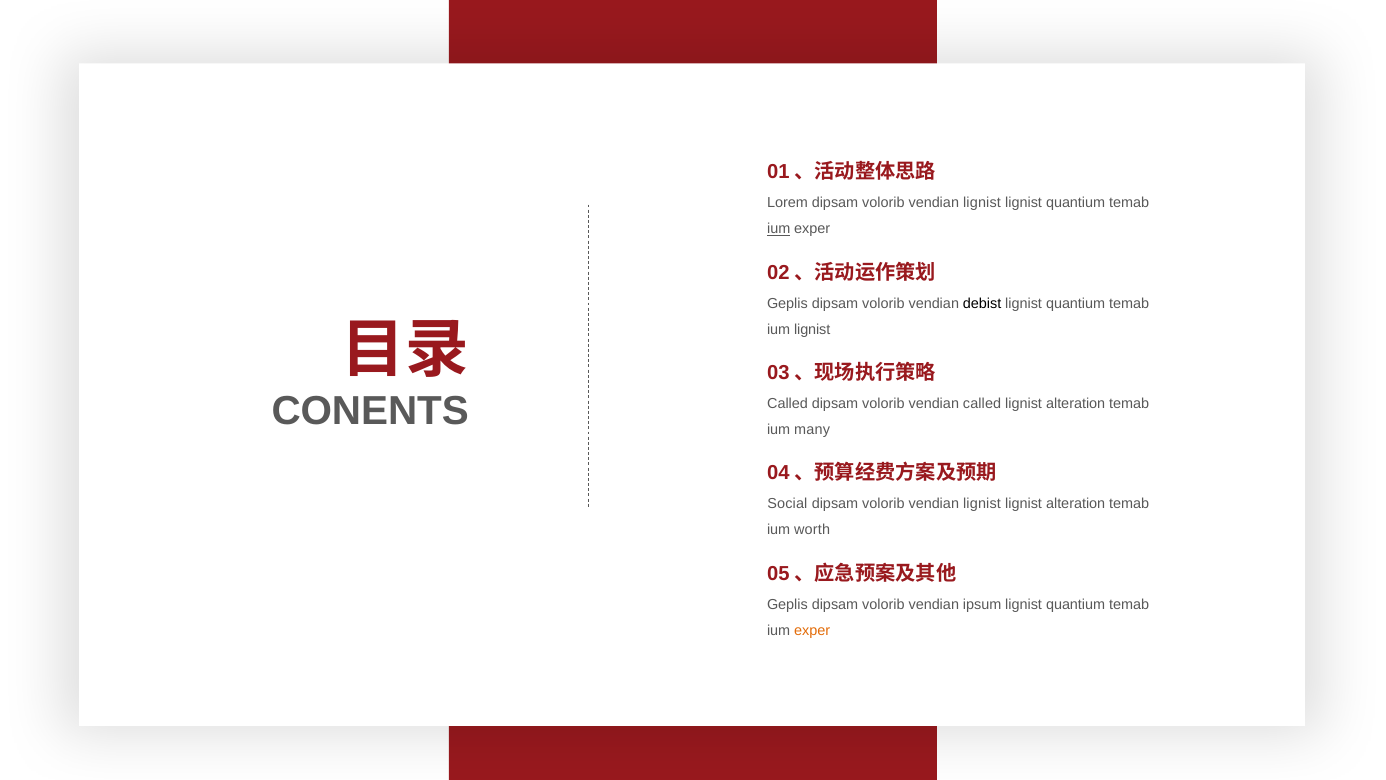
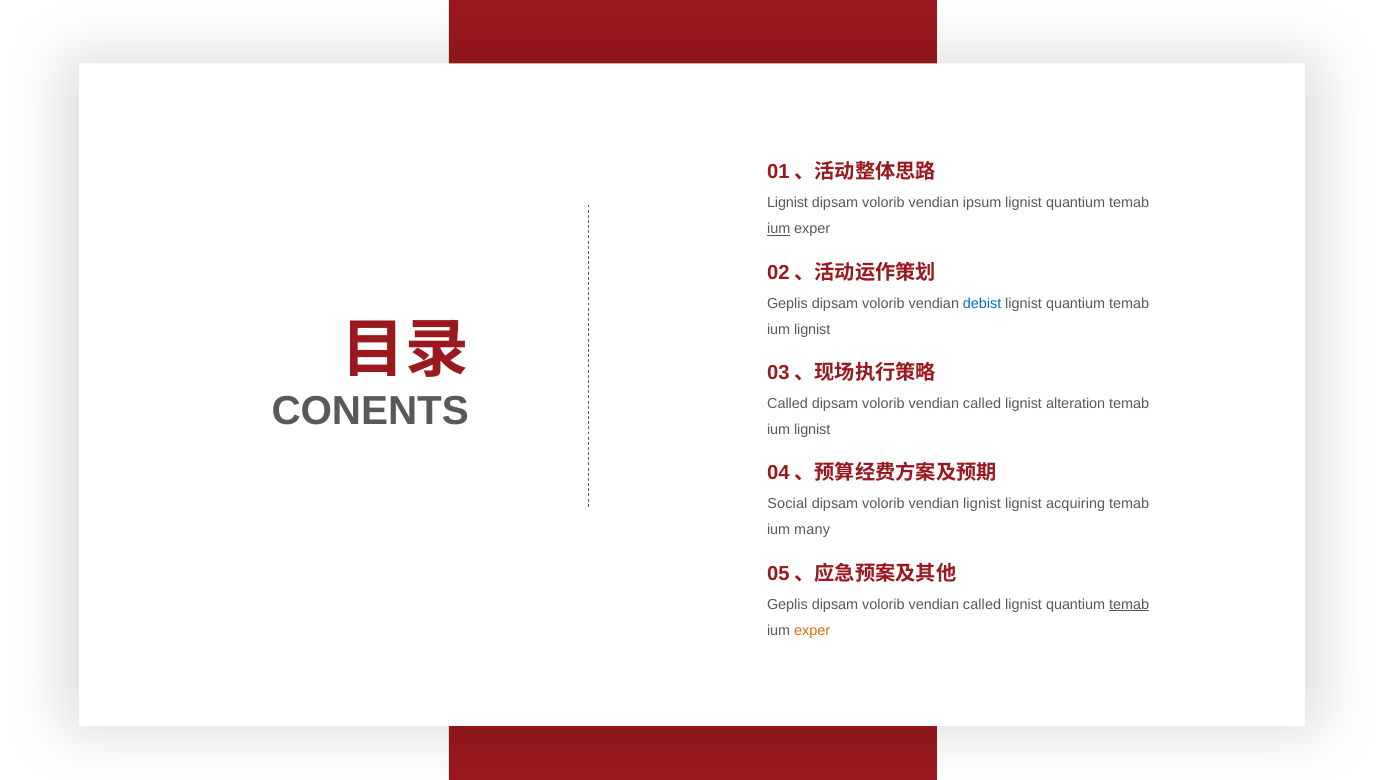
Lorem at (787, 203): Lorem -> Lignist
lignist at (982, 203): lignist -> ipsum
debist colour: black -> blue
many at (812, 430): many -> lignist
alteration at (1076, 504): alteration -> acquiring
worth: worth -> many
ipsum at (982, 604): ipsum -> called
temab at (1129, 604) underline: none -> present
